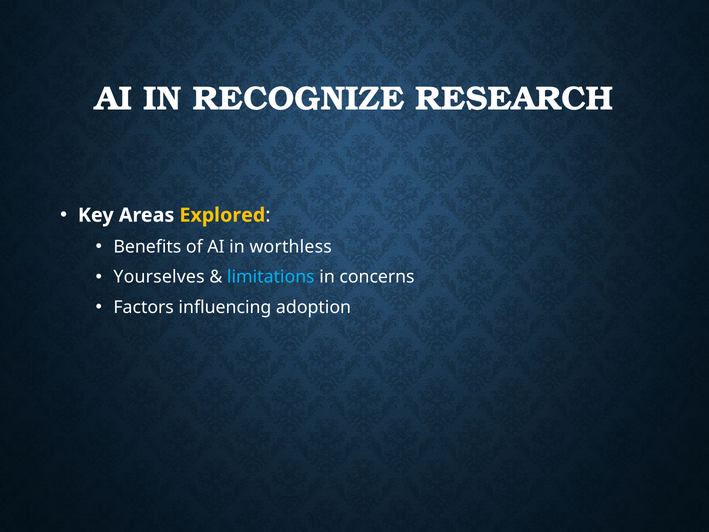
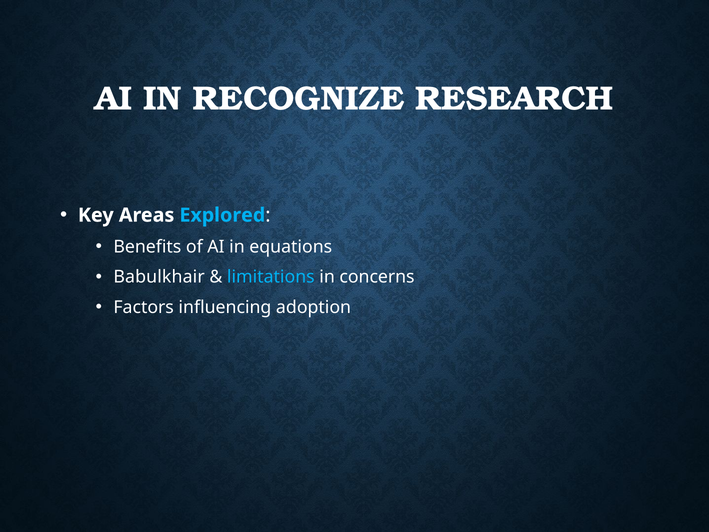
Explored colour: yellow -> light blue
worthless: worthless -> equations
Yourselves: Yourselves -> Babulkhair
